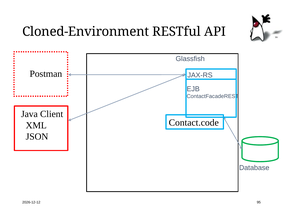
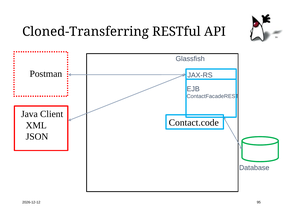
Cloned-Environment: Cloned-Environment -> Cloned-Transferring
